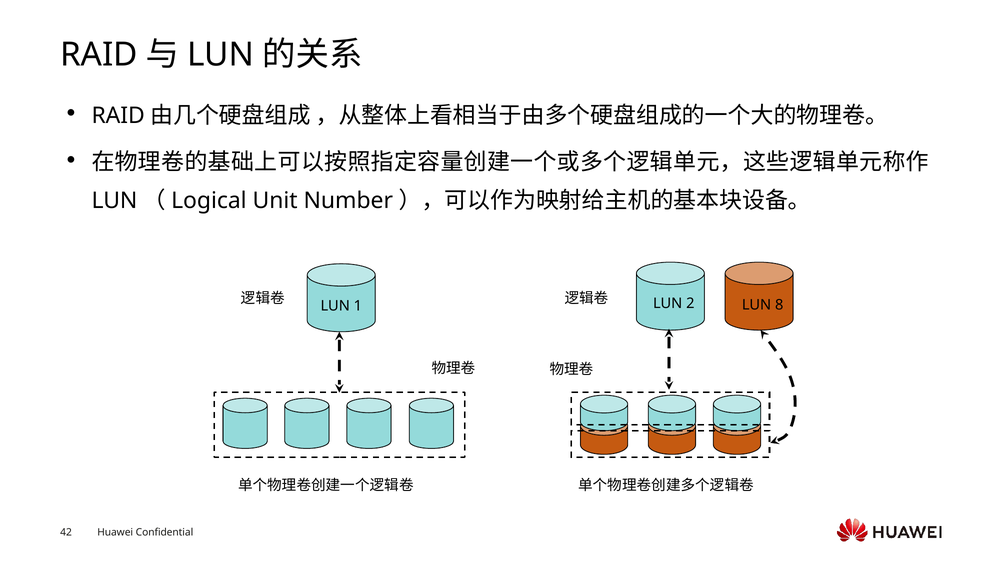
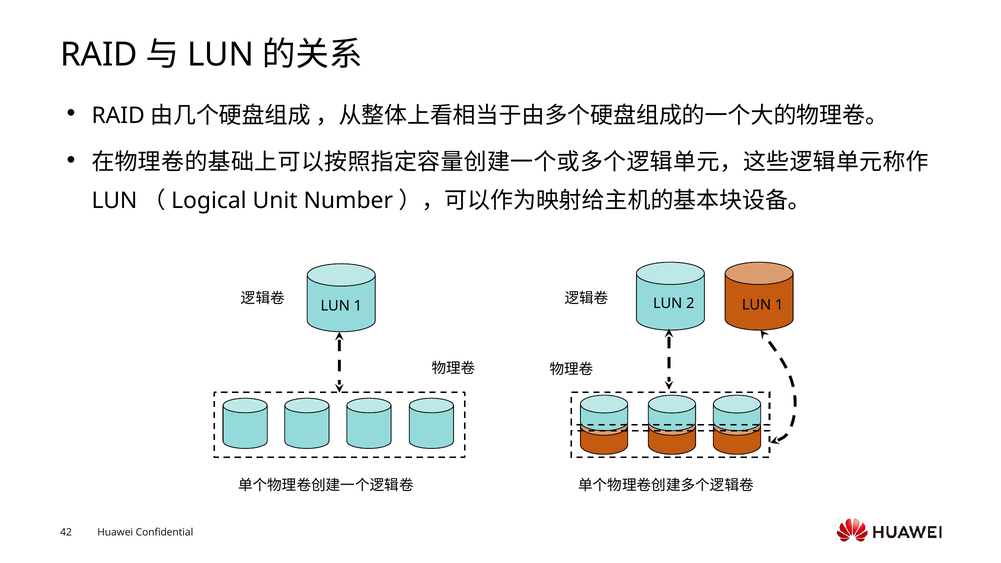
2 LUN 8: 8 -> 1
